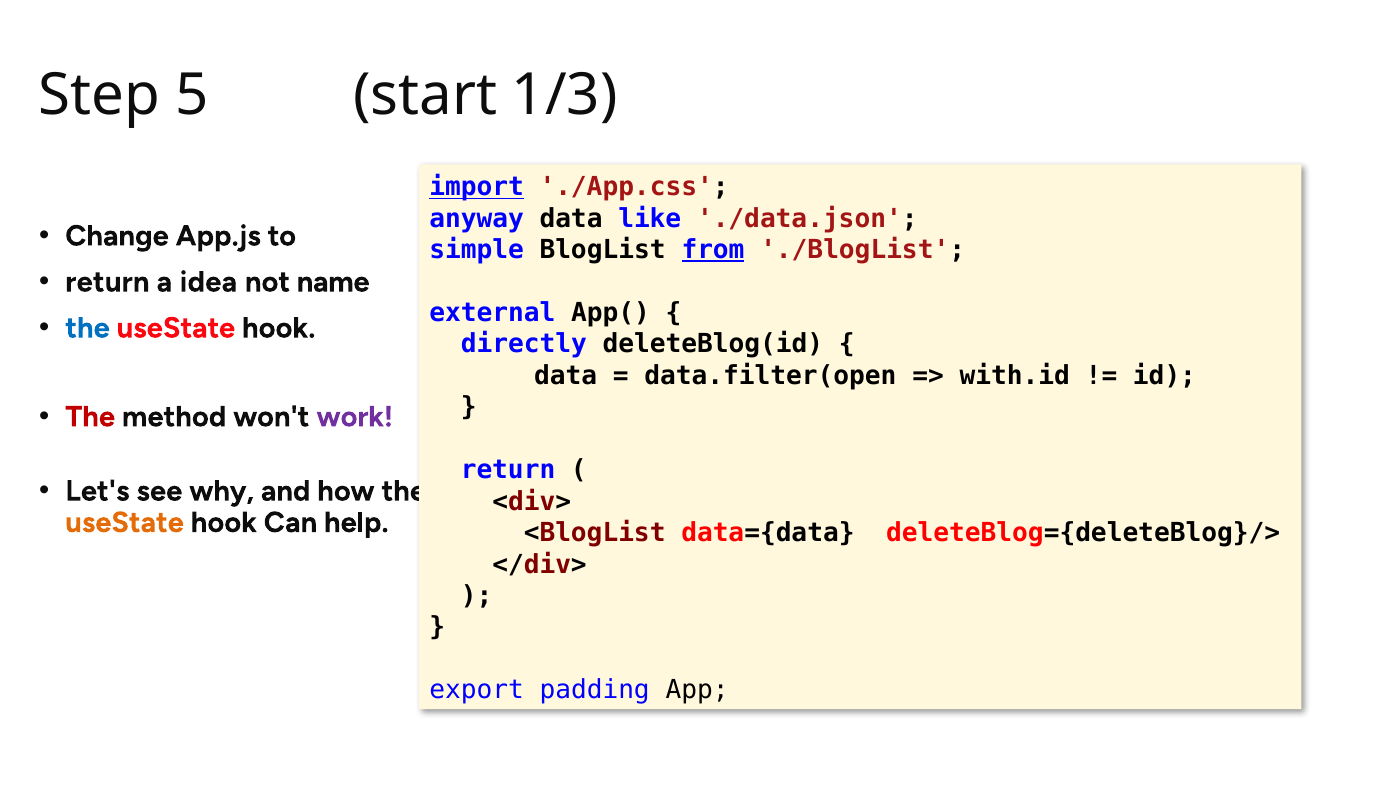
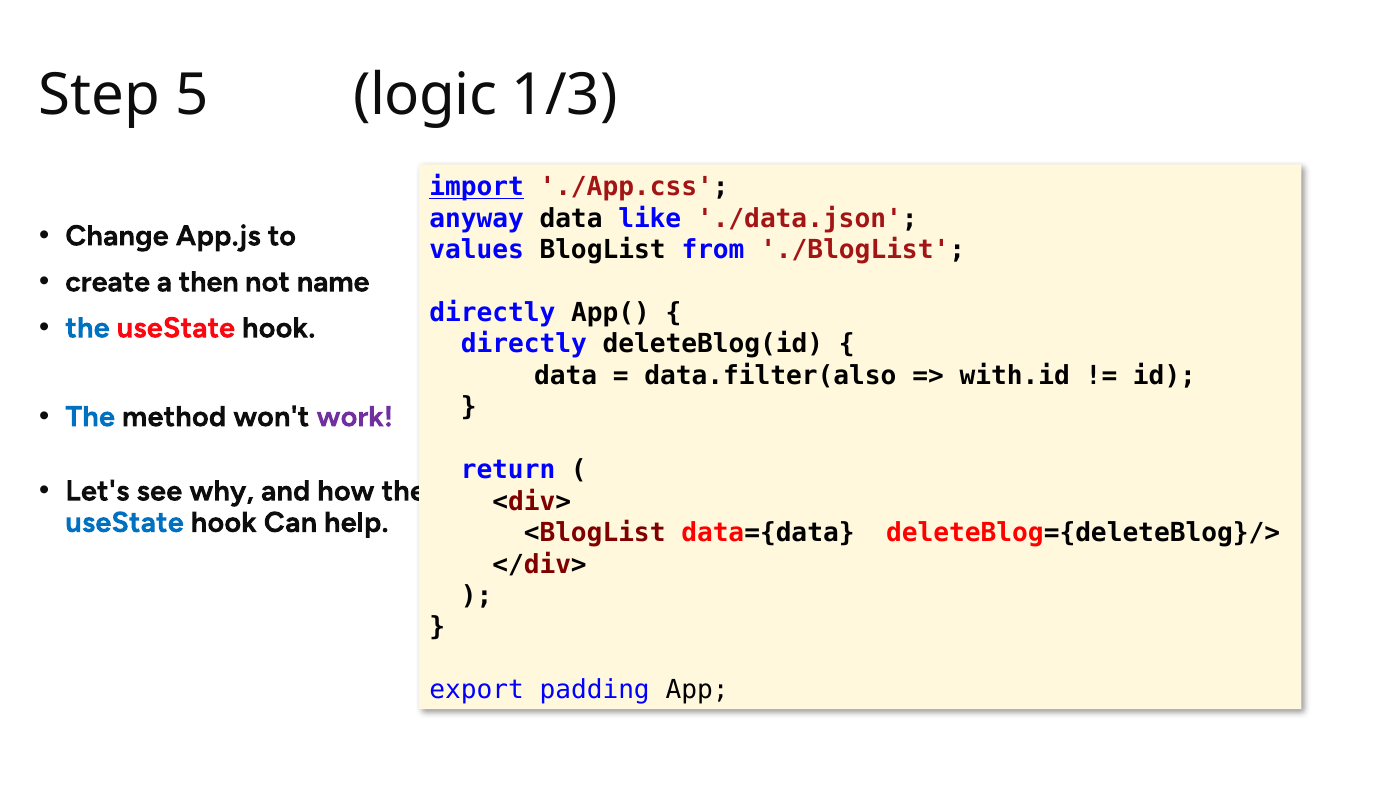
start: start -> logic
simple: simple -> values
from underline: present -> none
return at (107, 282): return -> create
idea: idea -> then
external at (492, 313): external -> directly
data.filter(open: data.filter(open -> data.filter(also
The at (90, 417) colour: red -> blue
useState at (125, 522) colour: orange -> blue
